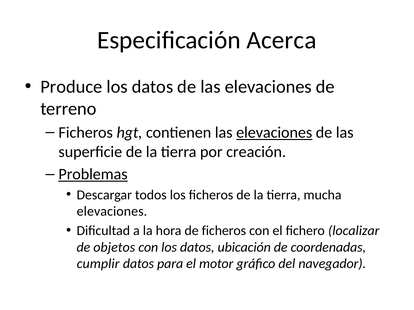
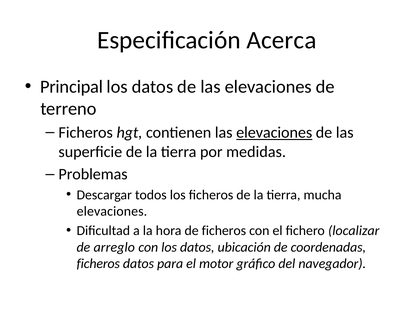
Produce: Produce -> Principal
creación: creación -> medidas
Problemas underline: present -> none
objetos: objetos -> arreglo
cumplir at (98, 264): cumplir -> ficheros
